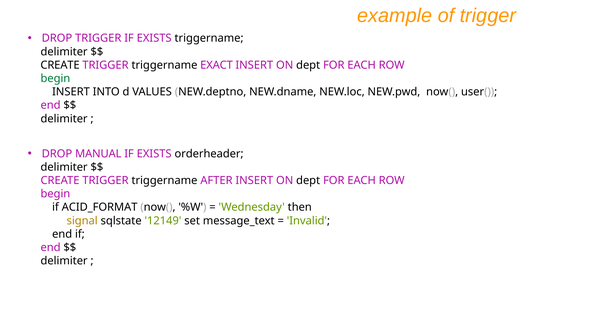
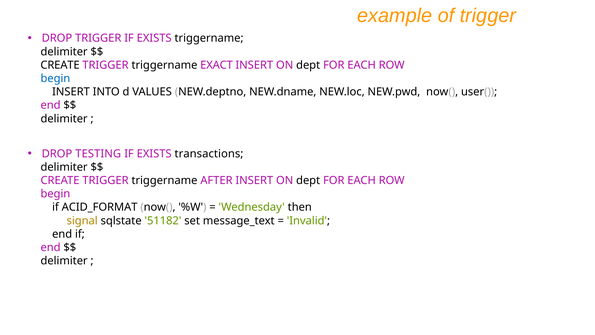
begin at (55, 78) colour: green -> blue
MANUAL: MANUAL -> TESTING
orderheader: orderheader -> transactions
12149: 12149 -> 51182
